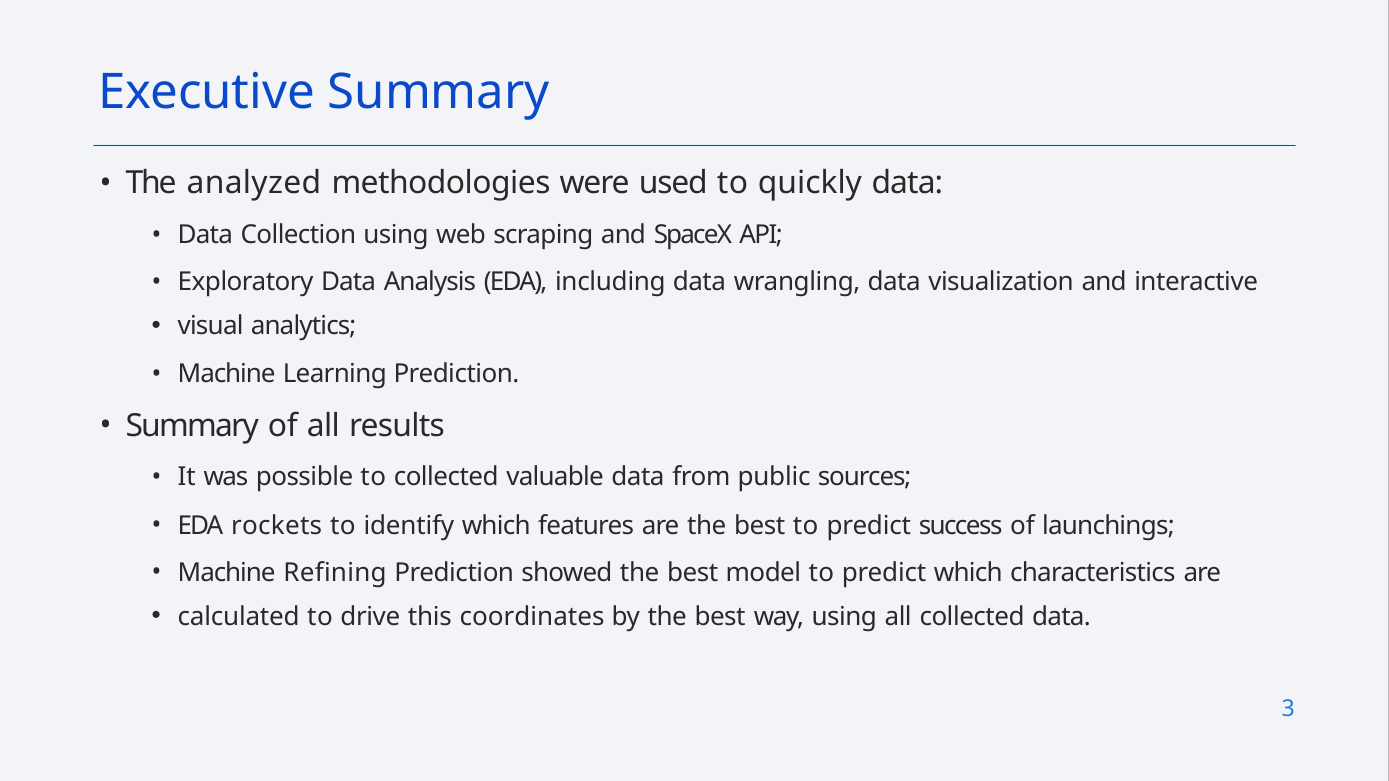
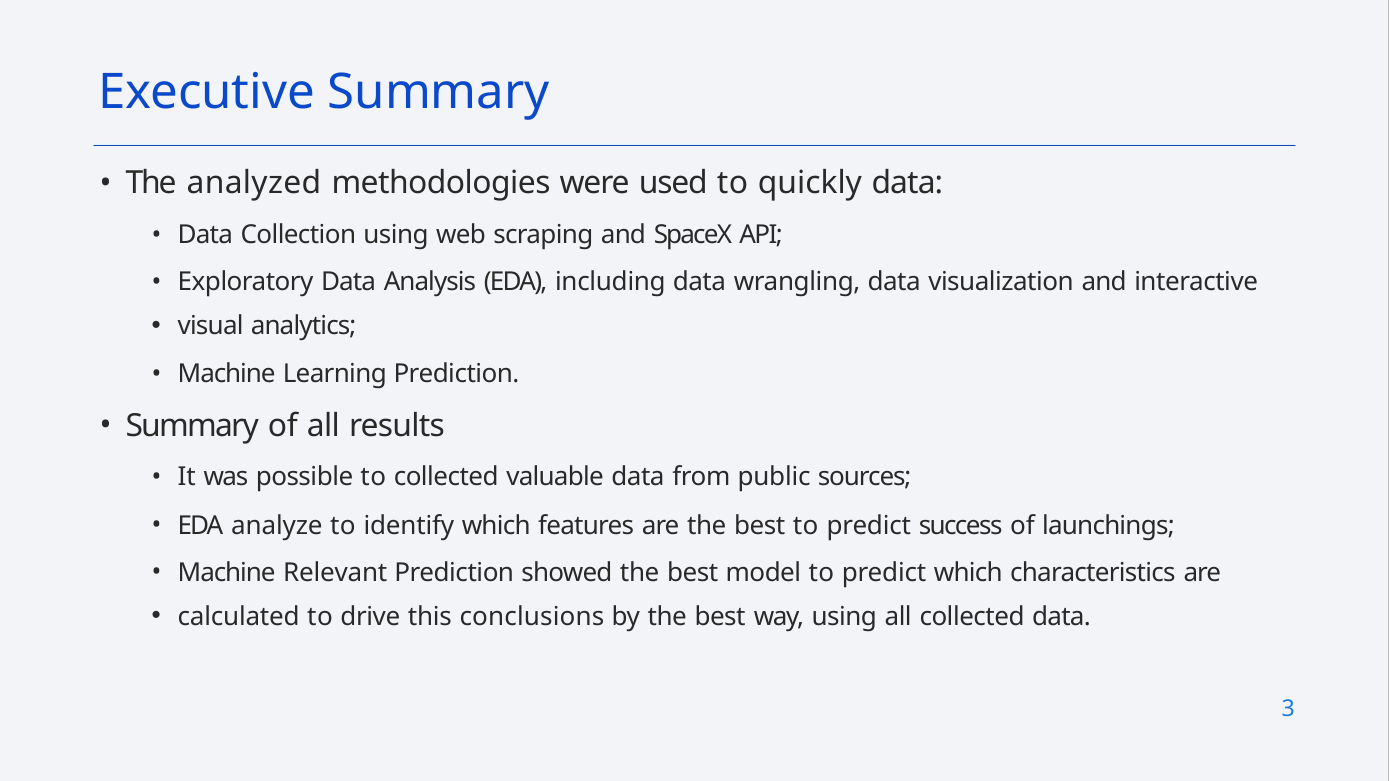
rockets: rockets -> analyze
Refining: Refining -> Relevant
coordinates: coordinates -> conclusions
